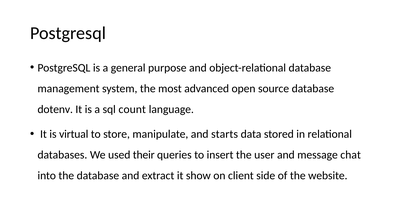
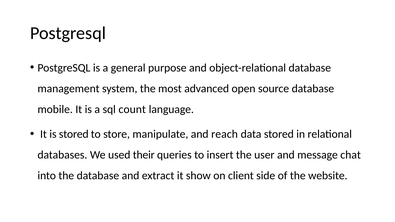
dotenv: dotenv -> mobile
is virtual: virtual -> stored
starts: starts -> reach
